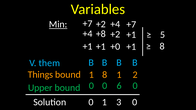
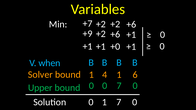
+4 at (115, 24): +4 -> +2
Min underline: present -> none
+7 at (131, 25): +7 -> +6
+4 at (88, 34): +4 -> +9
+8 at (101, 34): +8 -> +2
+2 at (115, 34): +2 -> +6
5 at (163, 35): 5 -> 0
8 at (162, 46): 8 -> 0
them: them -> when
Things: Things -> Solver
1 8: 8 -> 4
2: 2 -> 6
0 6: 6 -> 7
1 3: 3 -> 7
